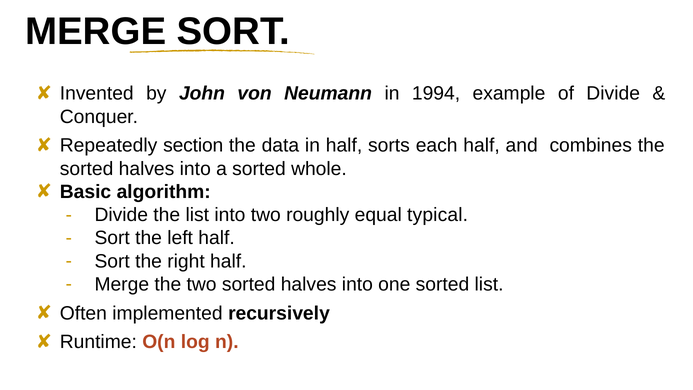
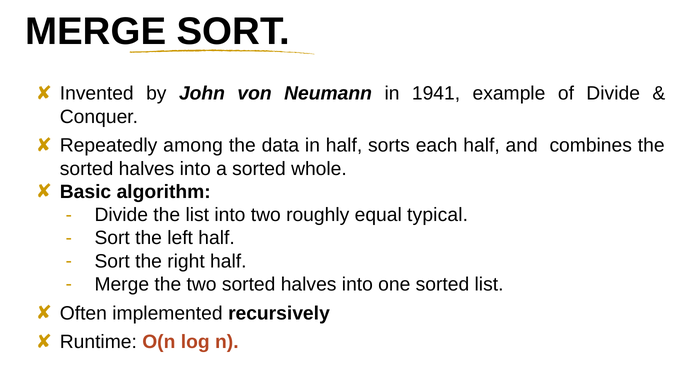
1994: 1994 -> 1941
section: section -> among
